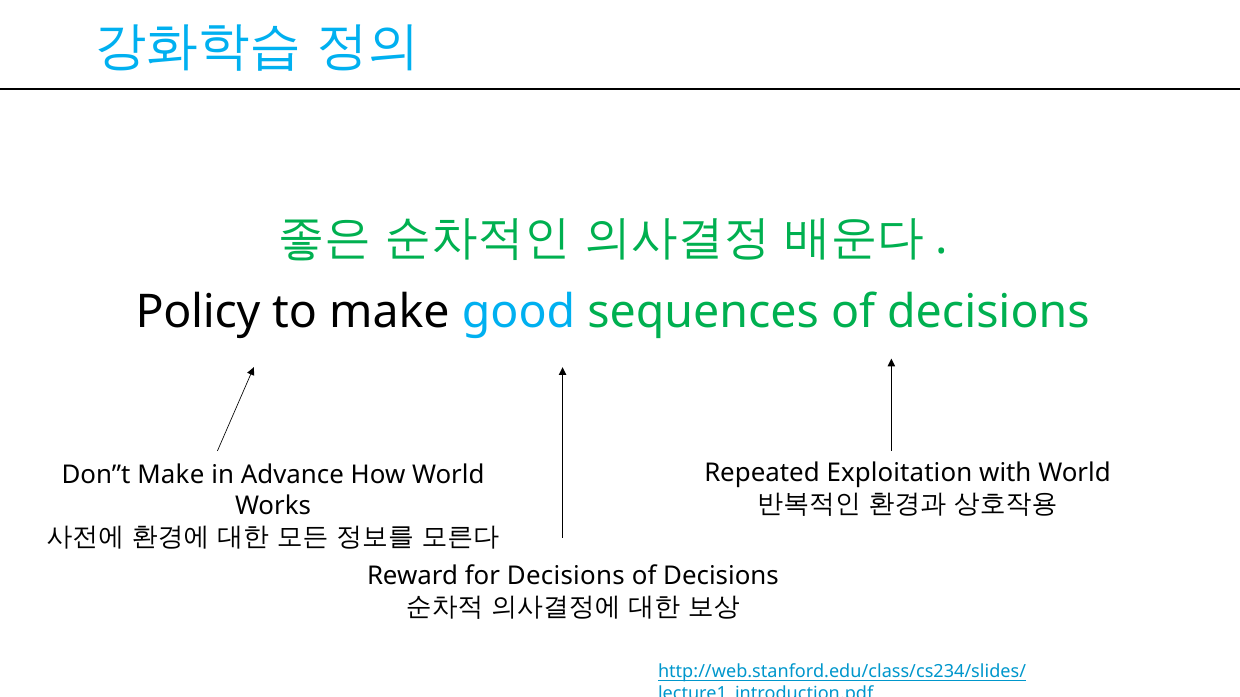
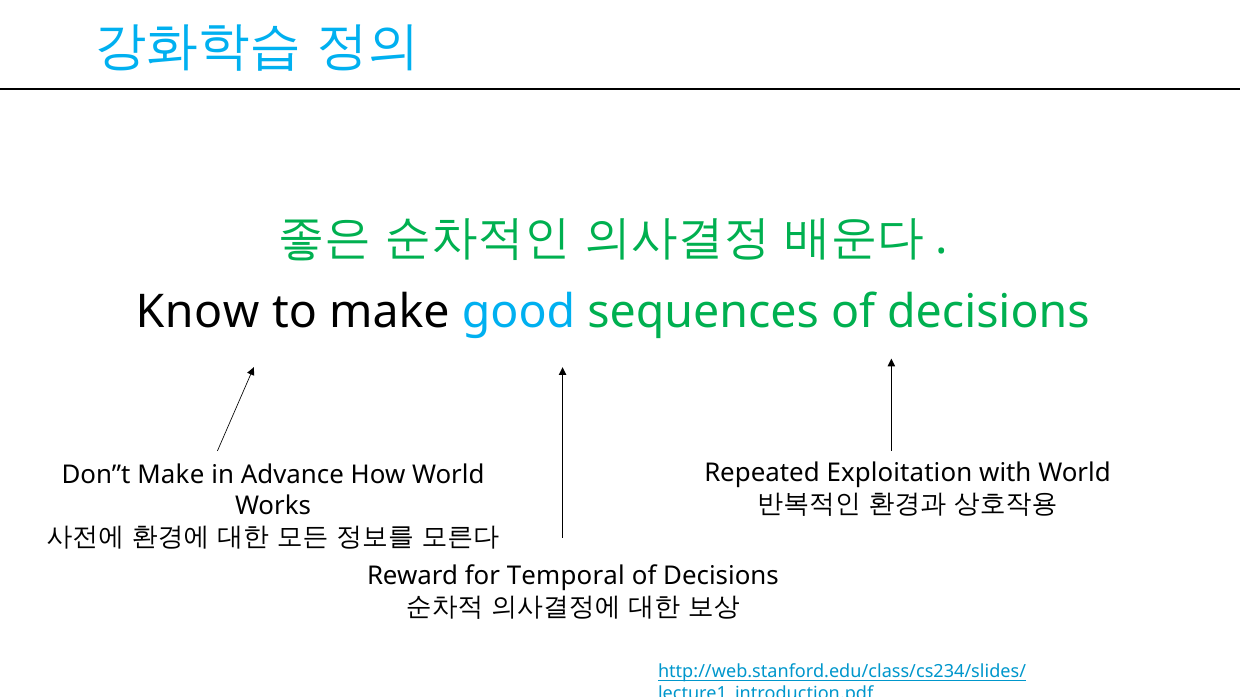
Policy: Policy -> Know
for Decisions: Decisions -> Temporal
